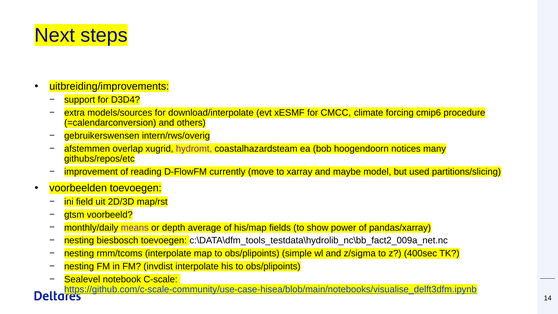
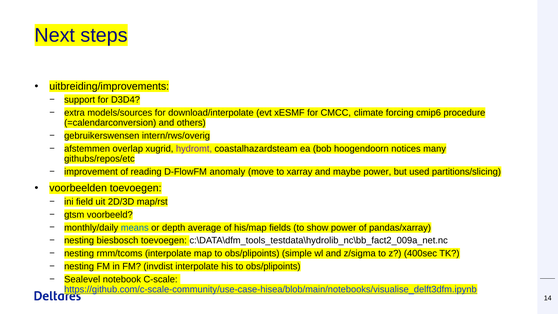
currently: currently -> anomaly
maybe model: model -> power
means colour: purple -> blue
